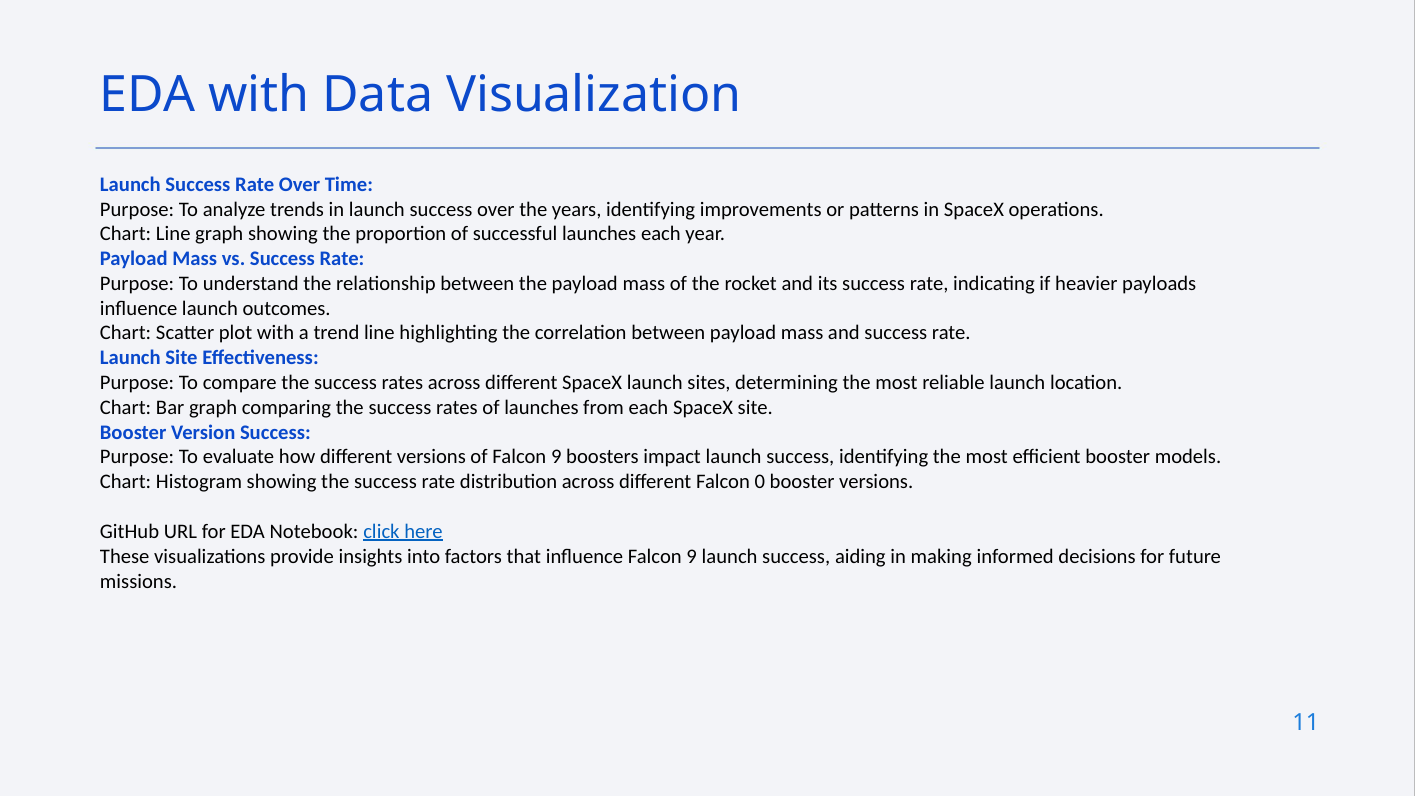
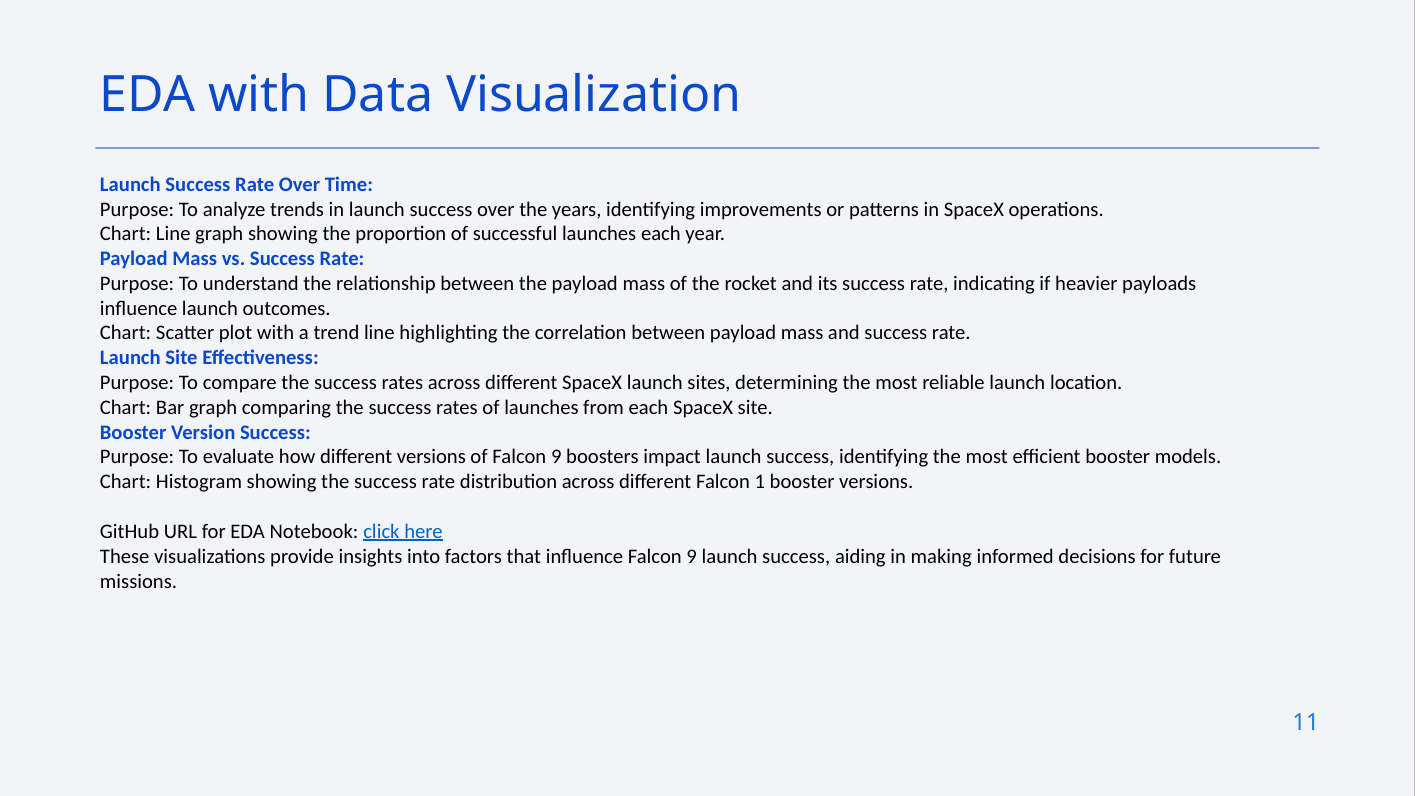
0: 0 -> 1
